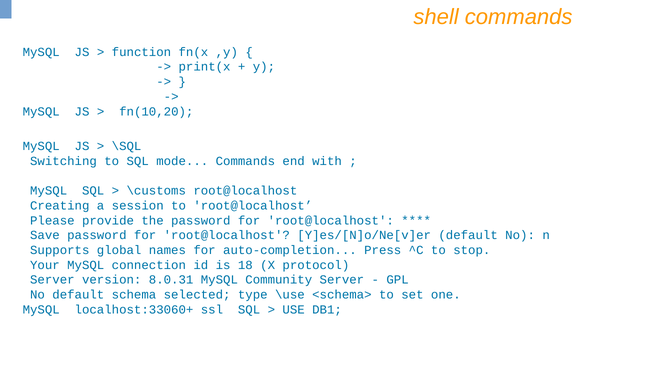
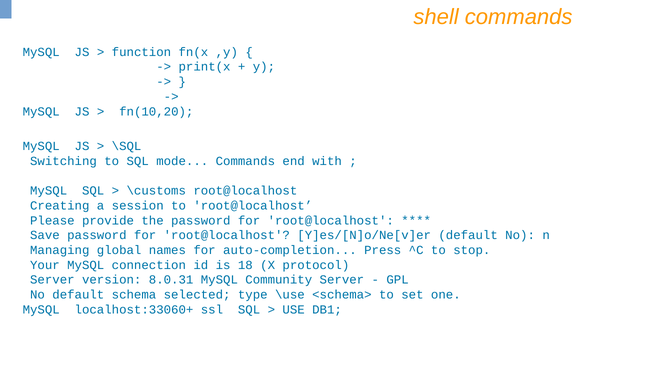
Supports: Supports -> Managing
